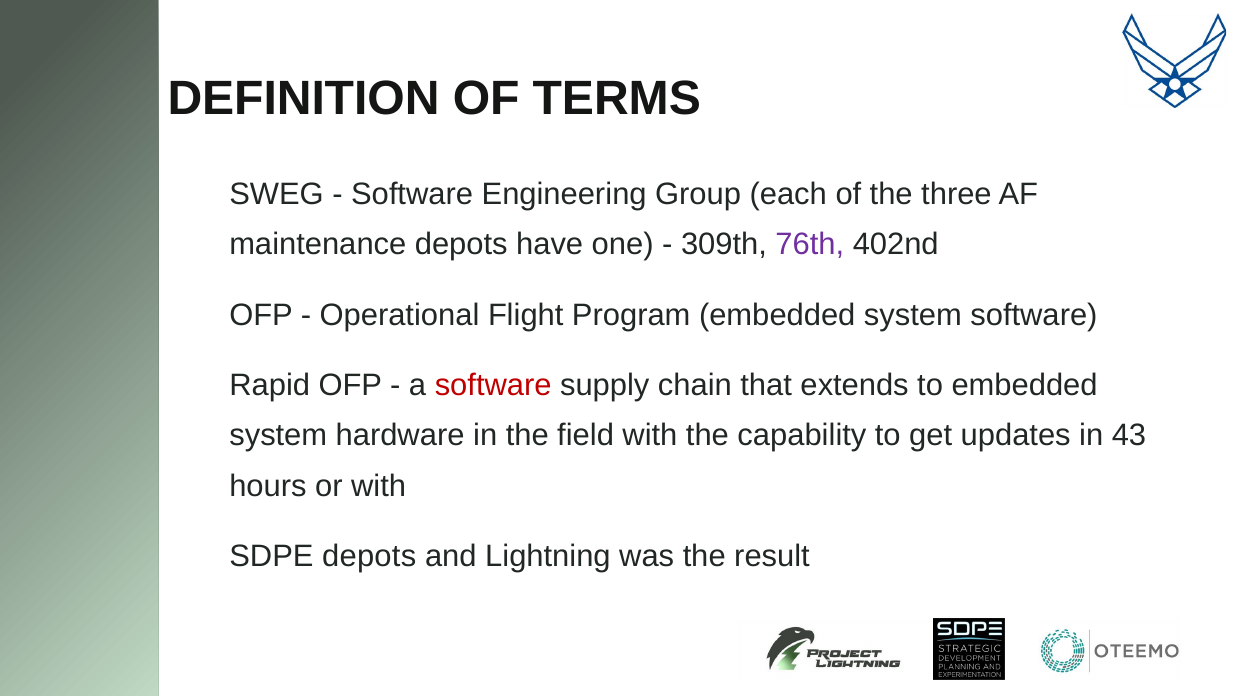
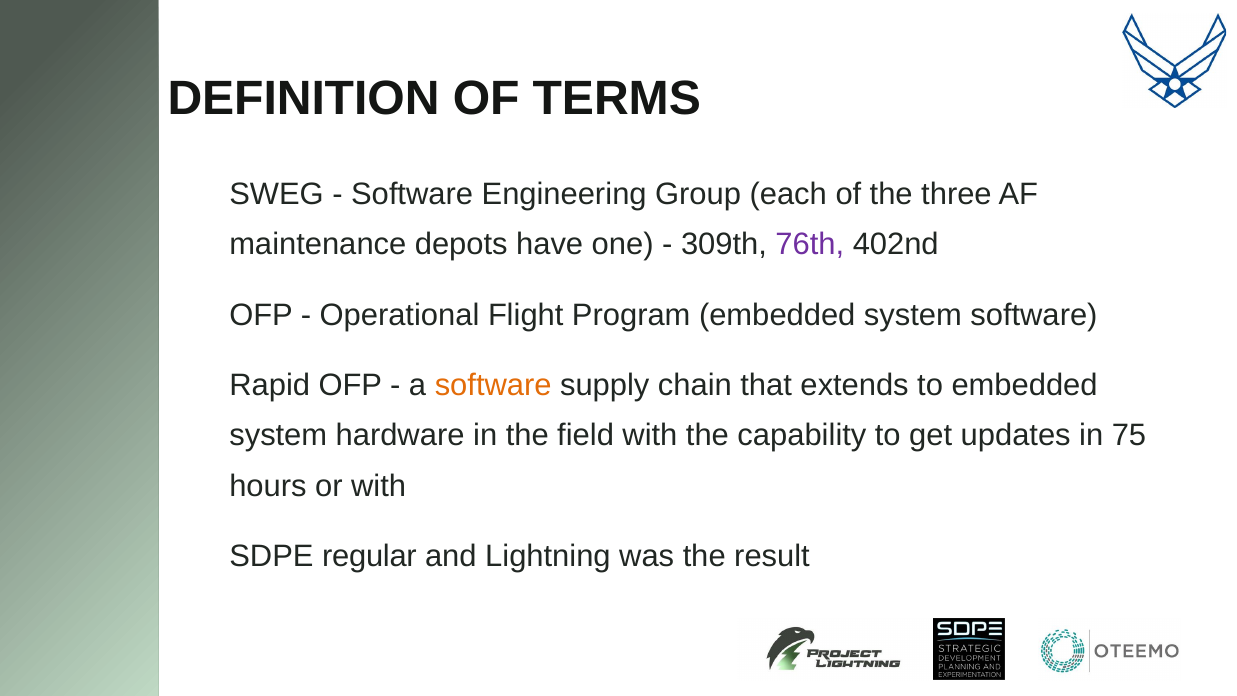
software at (493, 386) colour: red -> orange
43: 43 -> 75
SDPE depots: depots -> regular
